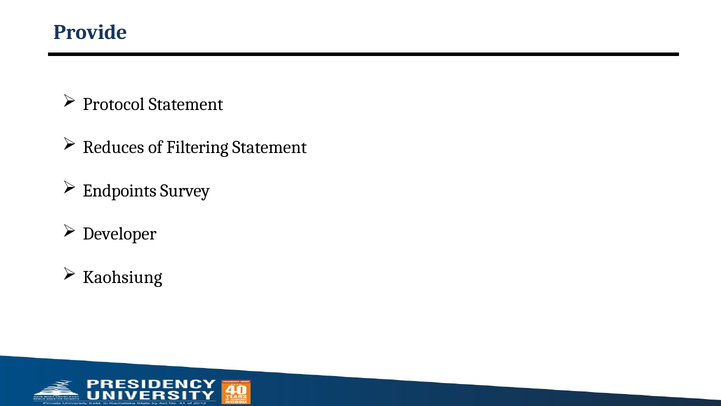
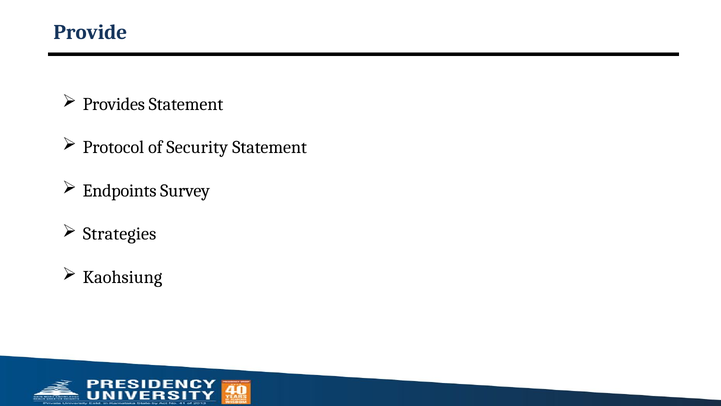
Protocol: Protocol -> Provides
Reduces: Reduces -> Protocol
Filtering: Filtering -> Security
Developer: Developer -> Strategies
